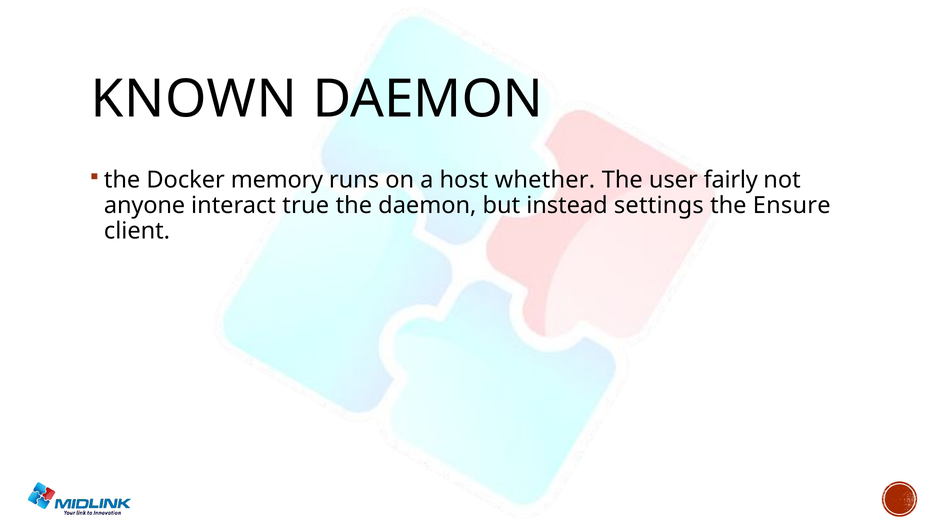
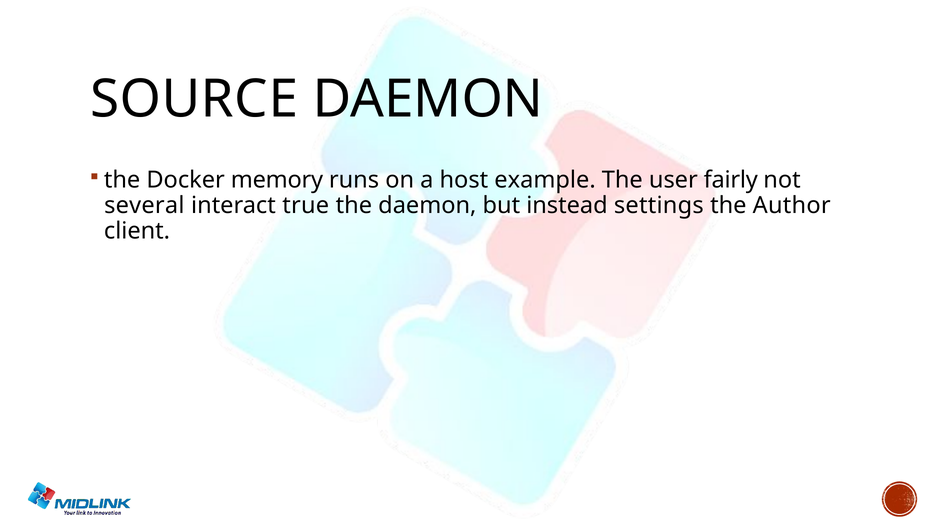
KNOWN: KNOWN -> SOURCE
whether: whether -> example
anyone: anyone -> several
Ensure: Ensure -> Author
